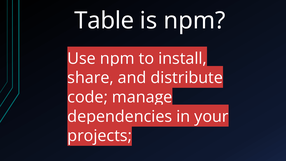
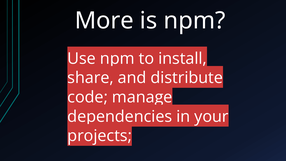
Table: Table -> More
